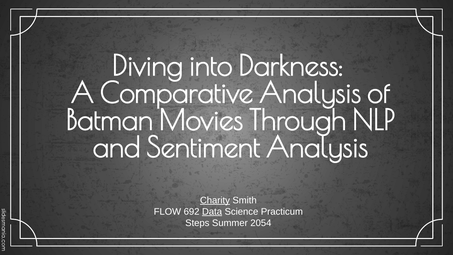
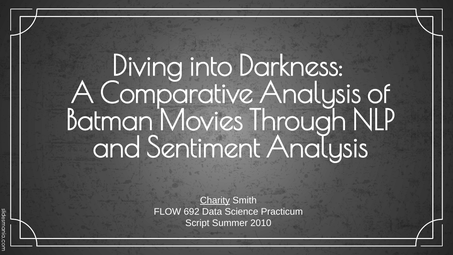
Data underline: present -> none
Steps: Steps -> Script
2054: 2054 -> 2010
